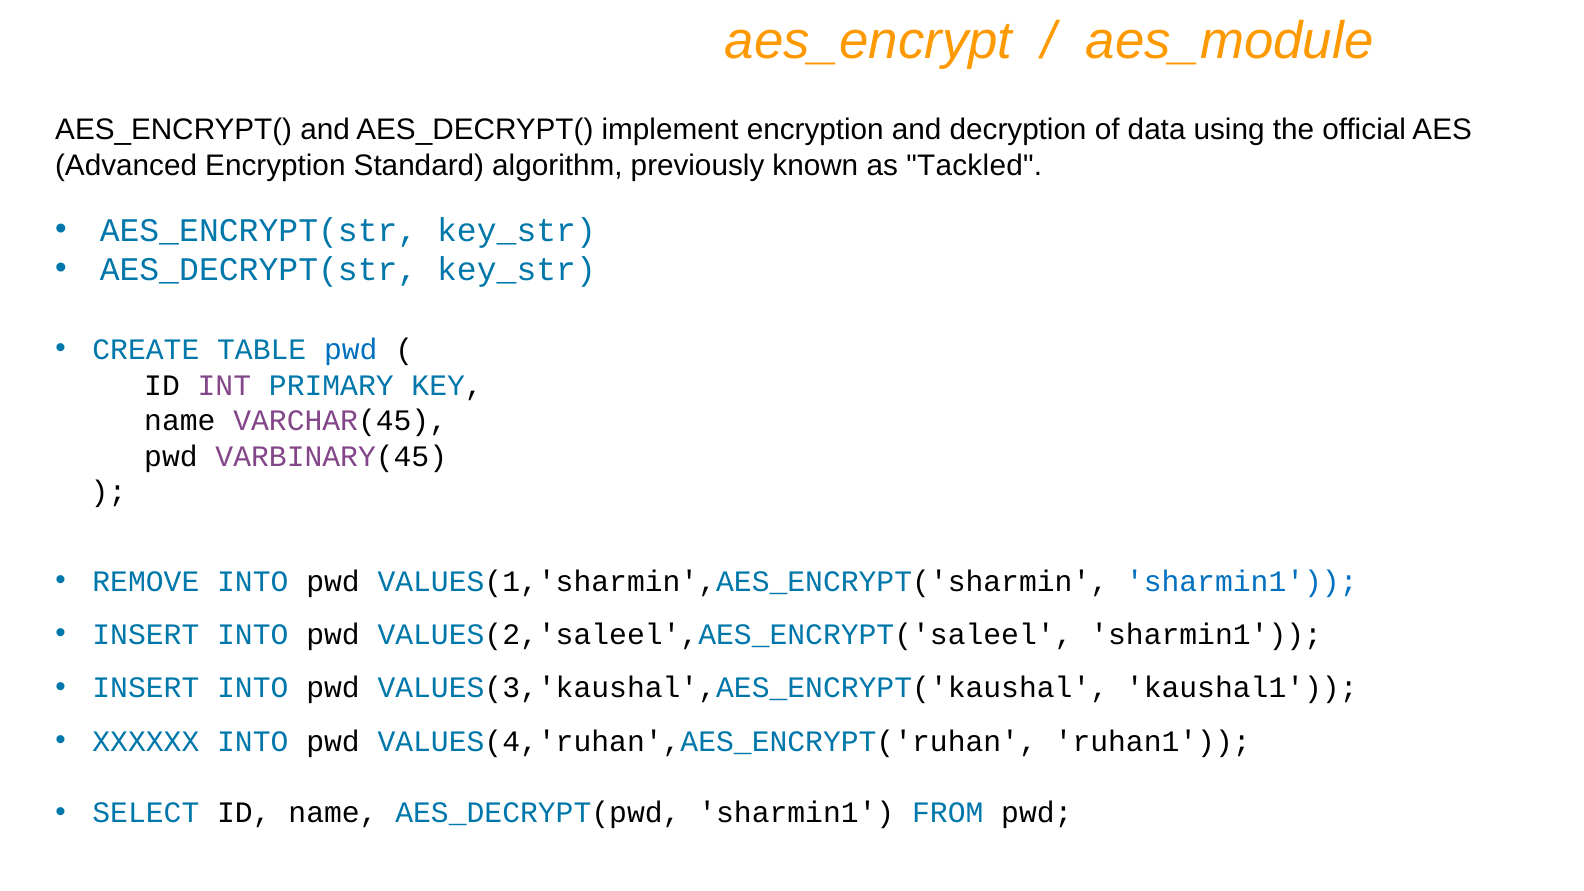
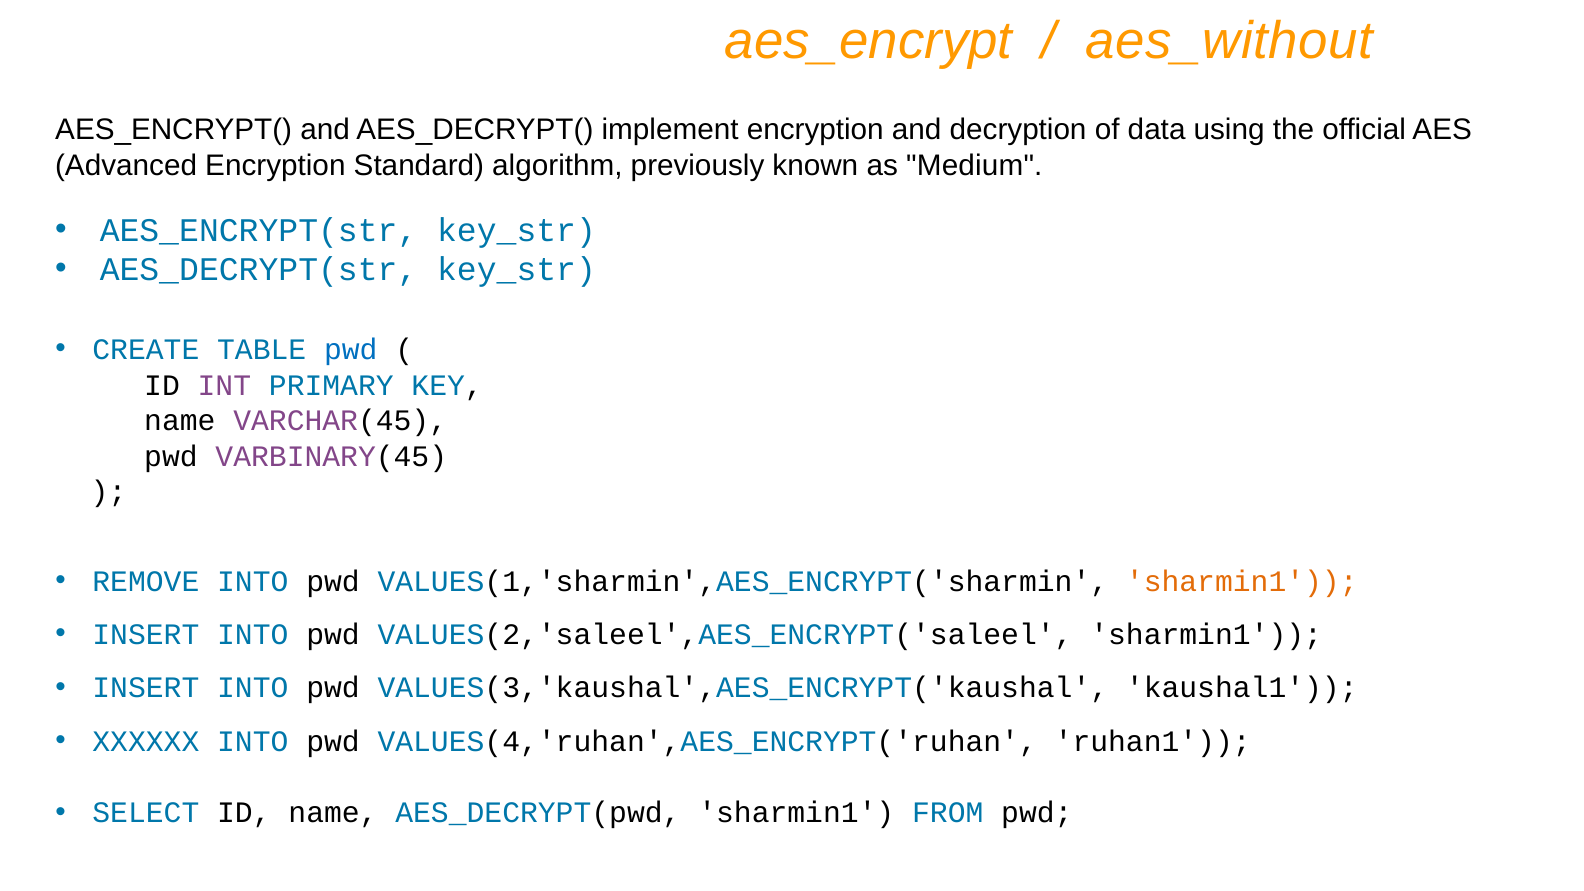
aes_module: aes_module -> aes_without
Tackled: Tackled -> Medium
sharmin1 at (1242, 581) colour: blue -> orange
